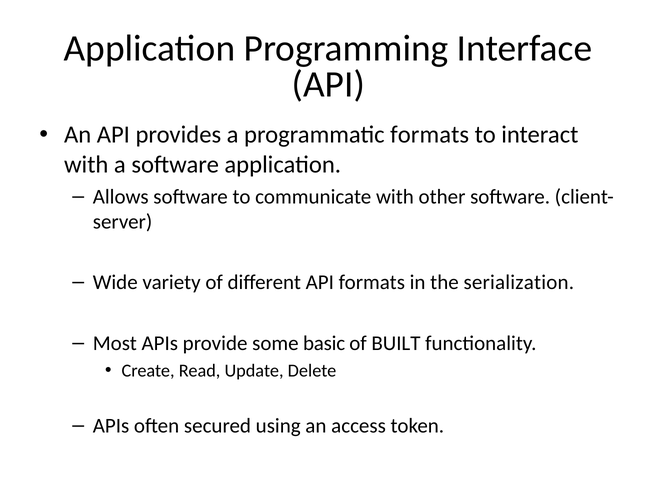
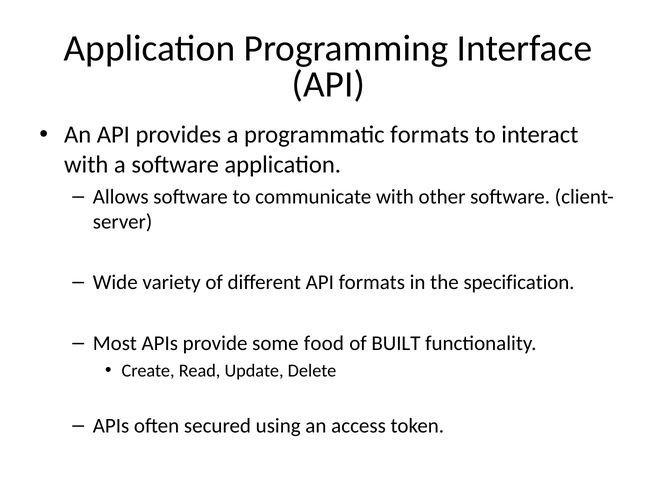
serialization: serialization -> specification
basic: basic -> food
